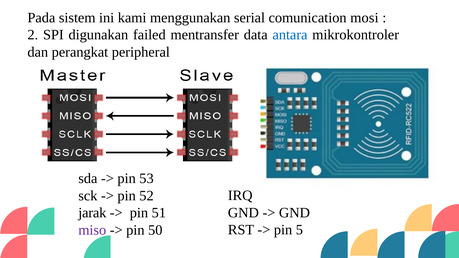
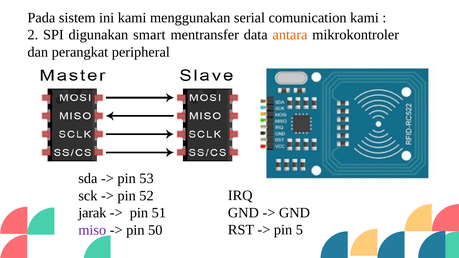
comunication mosi: mosi -> kami
failed: failed -> smart
antara colour: blue -> orange
